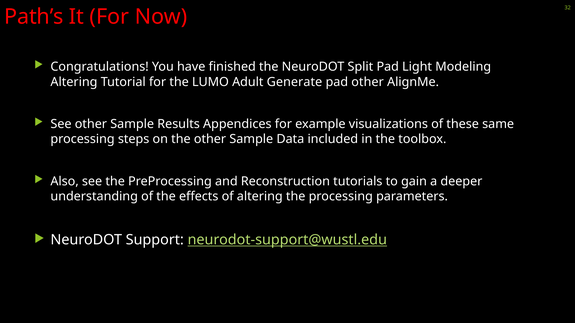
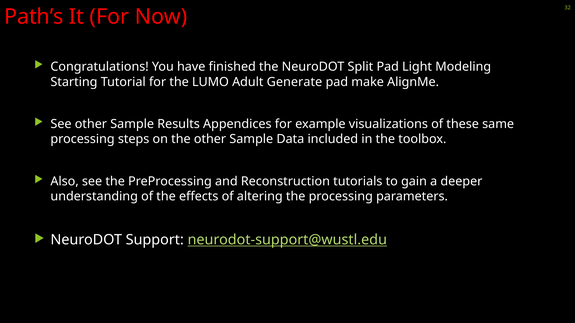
Altering at (74, 82): Altering -> Starting
pad other: other -> make
